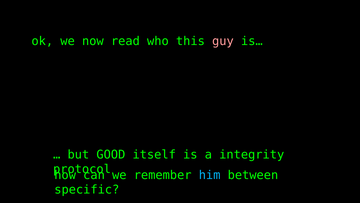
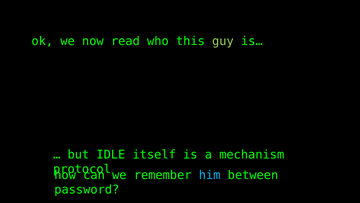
guy colour: pink -> light green
GOOD: GOOD -> IDLE
integrity: integrity -> mechanism
specific: specific -> password
